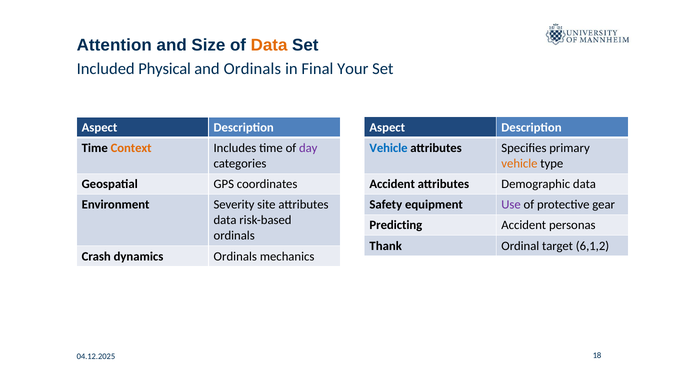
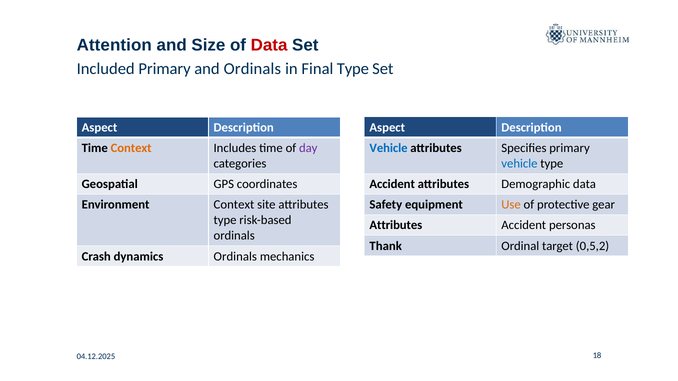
Data at (269, 45) colour: orange -> red
Included Physical: Physical -> Primary
Final Your: Your -> Type
vehicle at (519, 164) colour: orange -> blue
Use colour: purple -> orange
Environment Severity: Severity -> Context
data at (225, 220): data -> type
Predicting at (396, 225): Predicting -> Attributes
6,1,2: 6,1,2 -> 0,5,2
